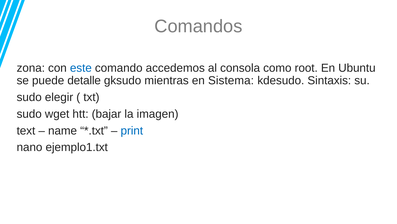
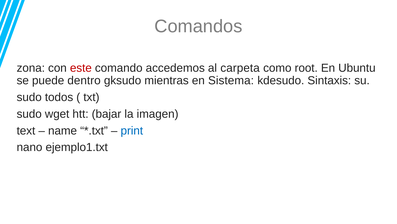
este colour: blue -> red
consola: consola -> carpeta
detalle: detalle -> dentro
elegir: elegir -> todos
